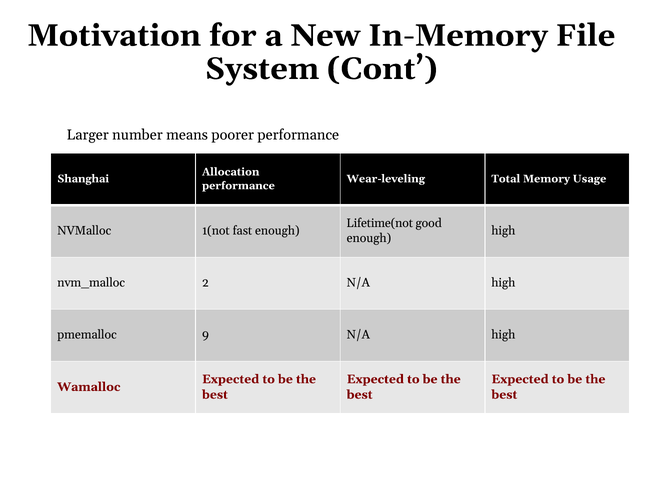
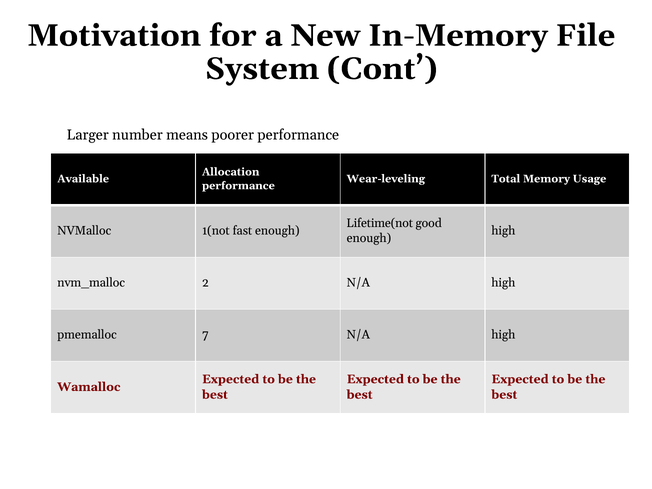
Shanghai: Shanghai -> Available
9: 9 -> 7
